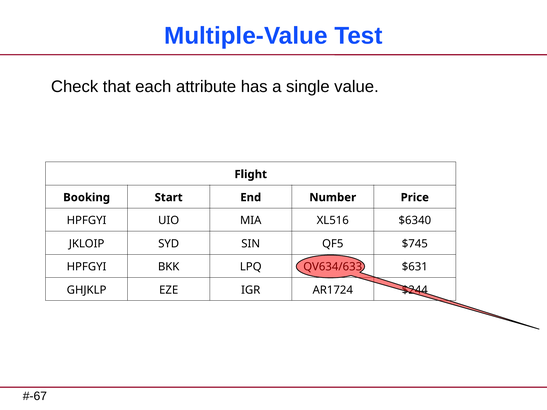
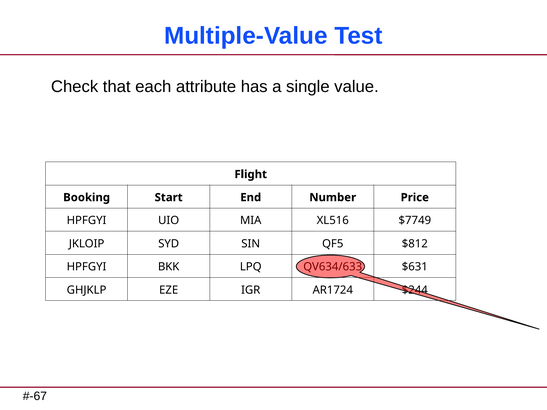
$6340: $6340 -> $7749
$745: $745 -> $812
